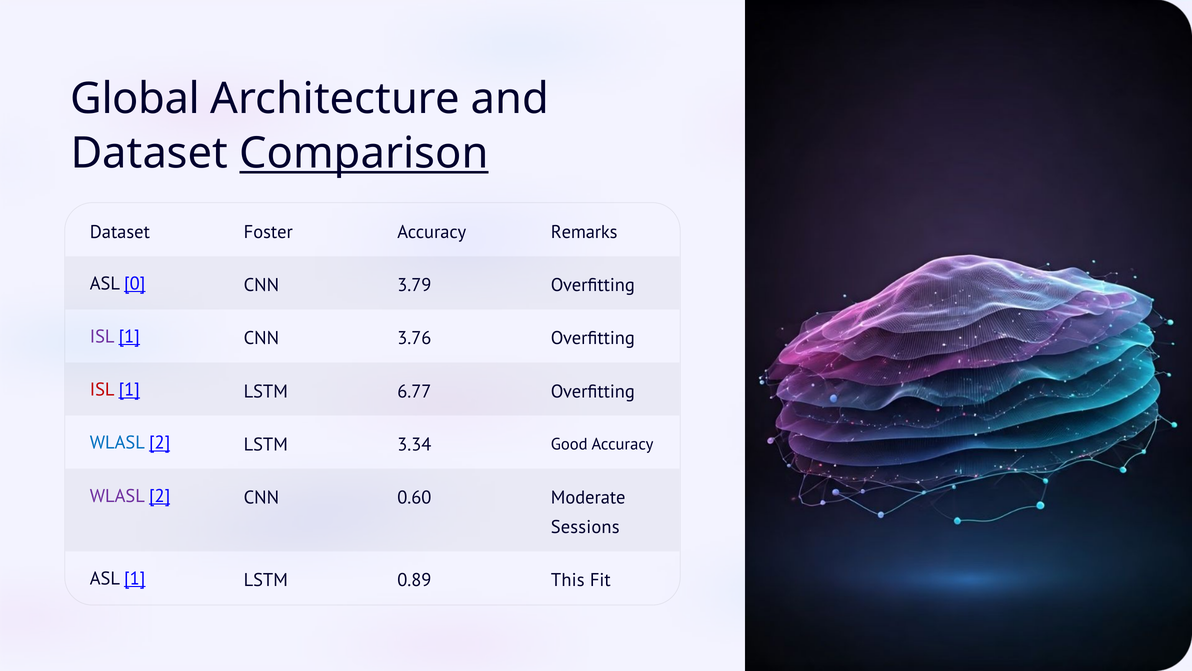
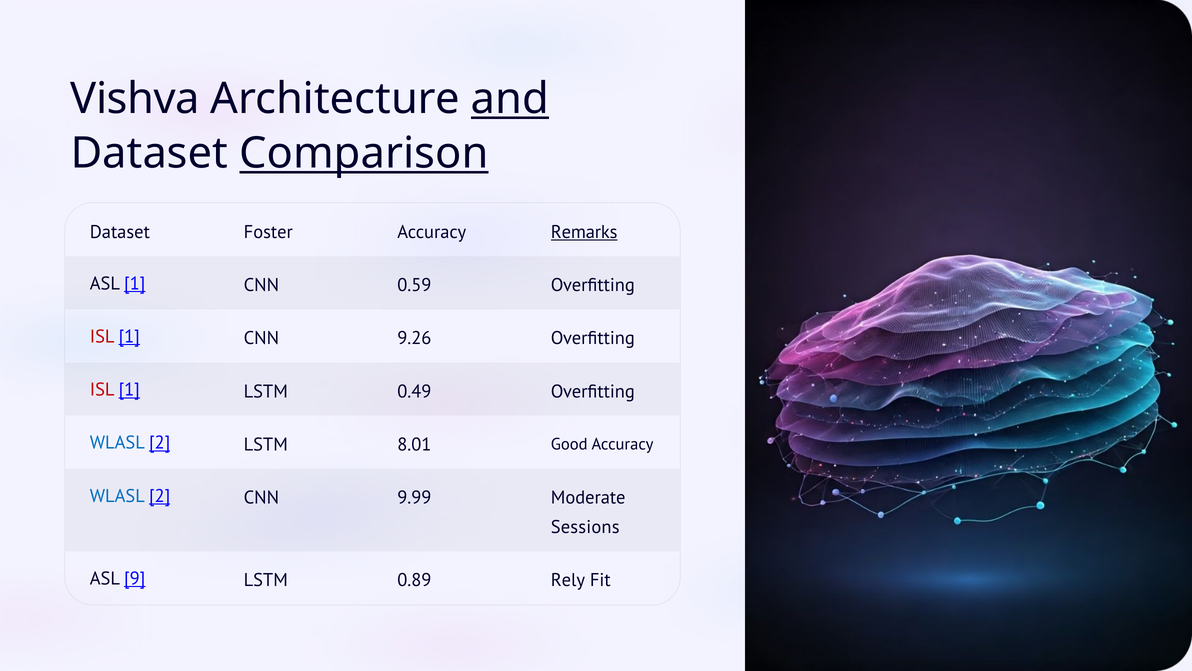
Global: Global -> Vishva
and underline: none -> present
Remarks underline: none -> present
ASL 0: 0 -> 1
3.79: 3.79 -> 0.59
ISL at (102, 336) colour: purple -> red
3.76: 3.76 -> 9.26
6.77: 6.77 -> 0.49
3.34: 3.34 -> 8.01
WLASL at (117, 496) colour: purple -> blue
0.60: 0.60 -> 9.99
ASL 1: 1 -> 9
This: This -> Rely
